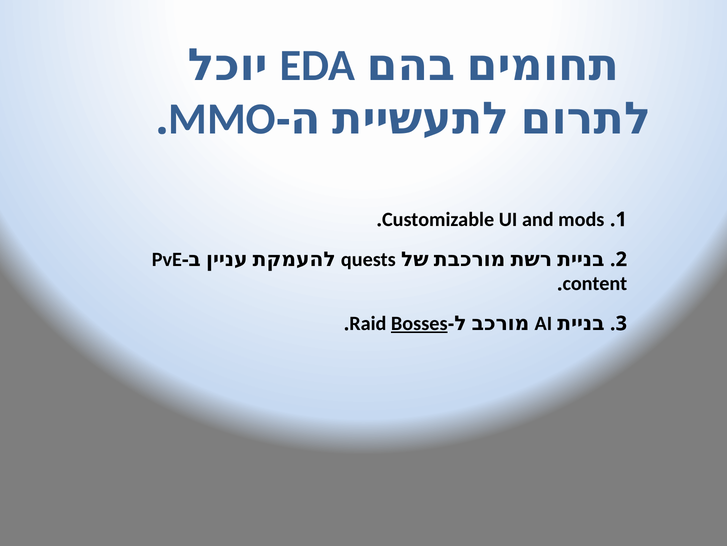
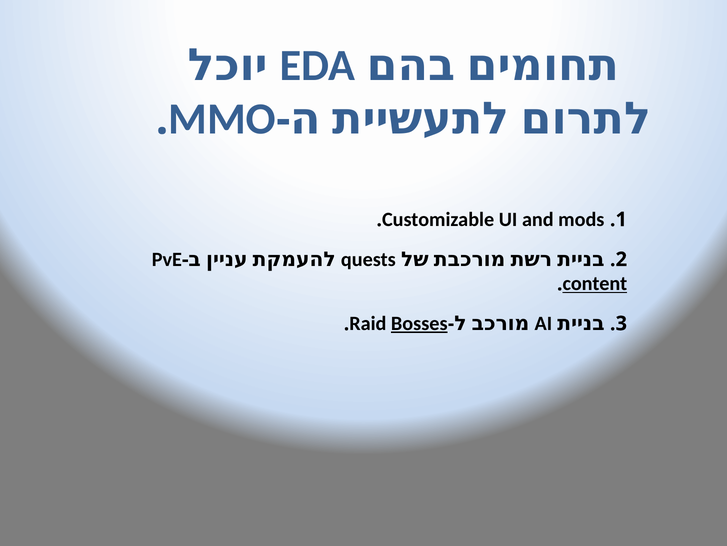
content underline: none -> present
